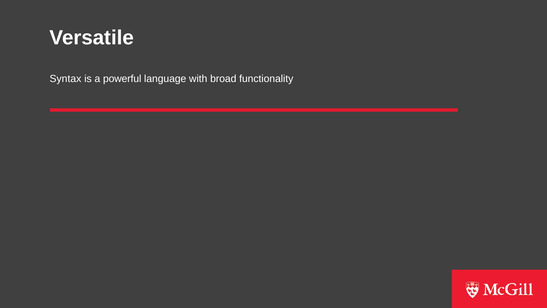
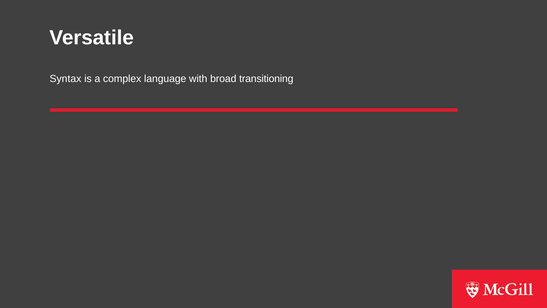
powerful: powerful -> complex
functionality: functionality -> transitioning
